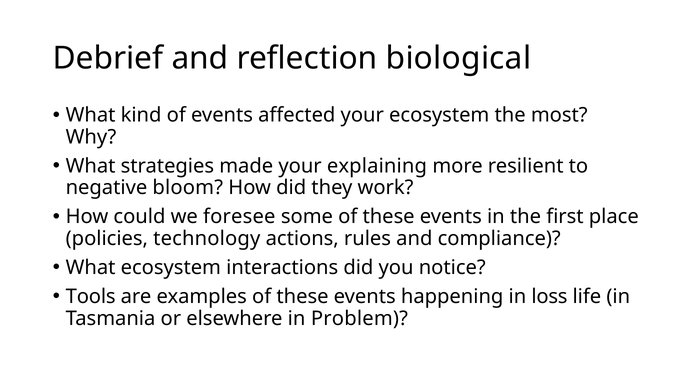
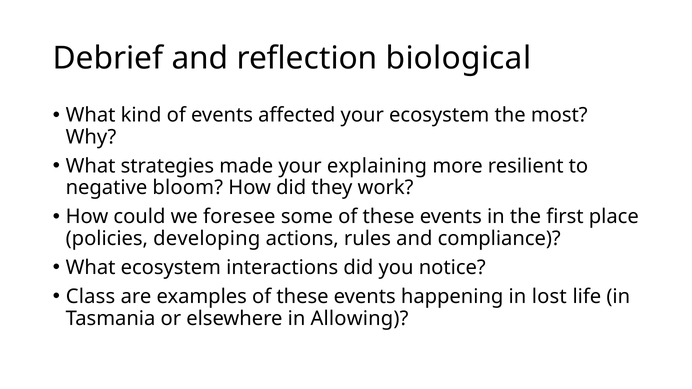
technology: technology -> developing
Tools: Tools -> Class
loss: loss -> lost
Problem: Problem -> Allowing
